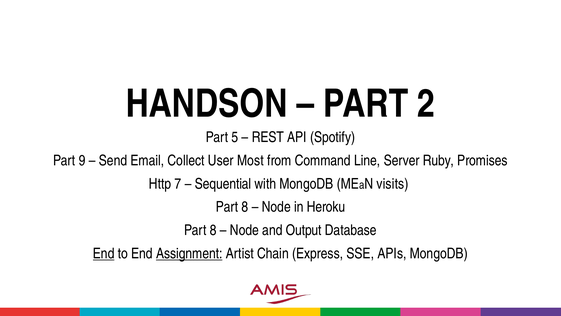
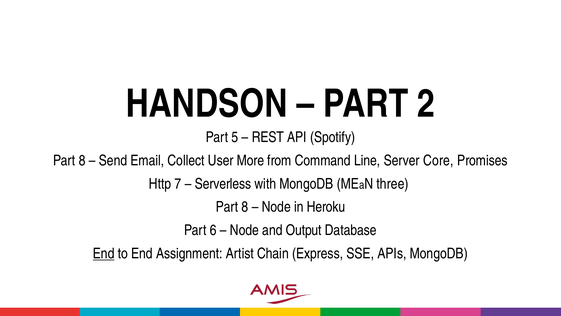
9 at (82, 160): 9 -> 8
Most: Most -> More
Ruby: Ruby -> Core
Sequential: Sequential -> Serverless
visits: visits -> three
8 at (213, 230): 8 -> 6
Assignment underline: present -> none
